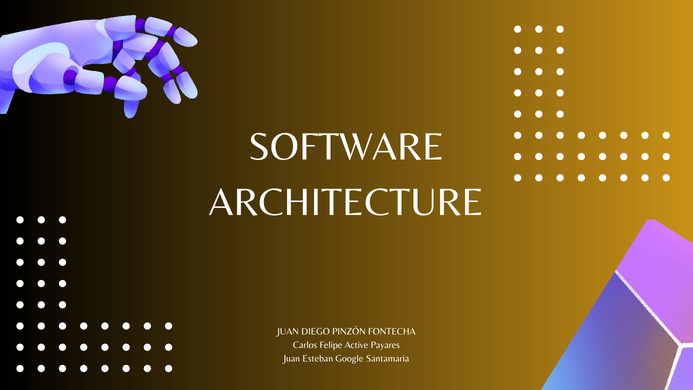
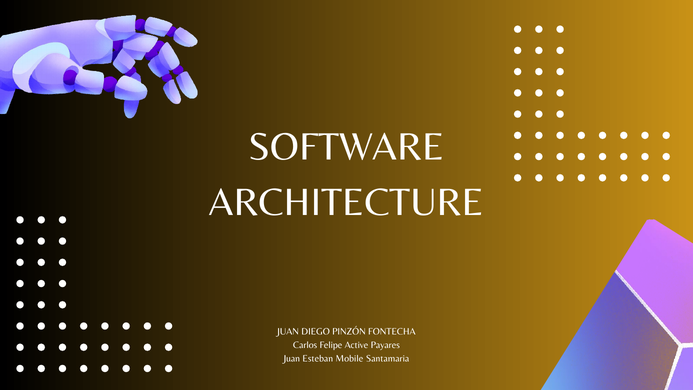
Google: Google -> Mobile
